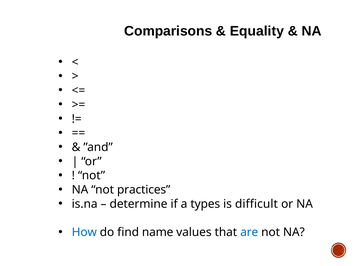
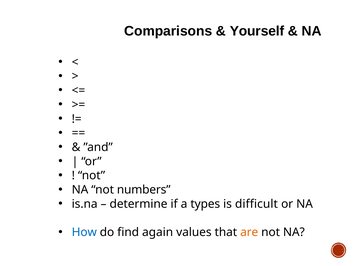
Equality: Equality -> Yourself
practices: practices -> numbers
name: name -> again
are colour: blue -> orange
